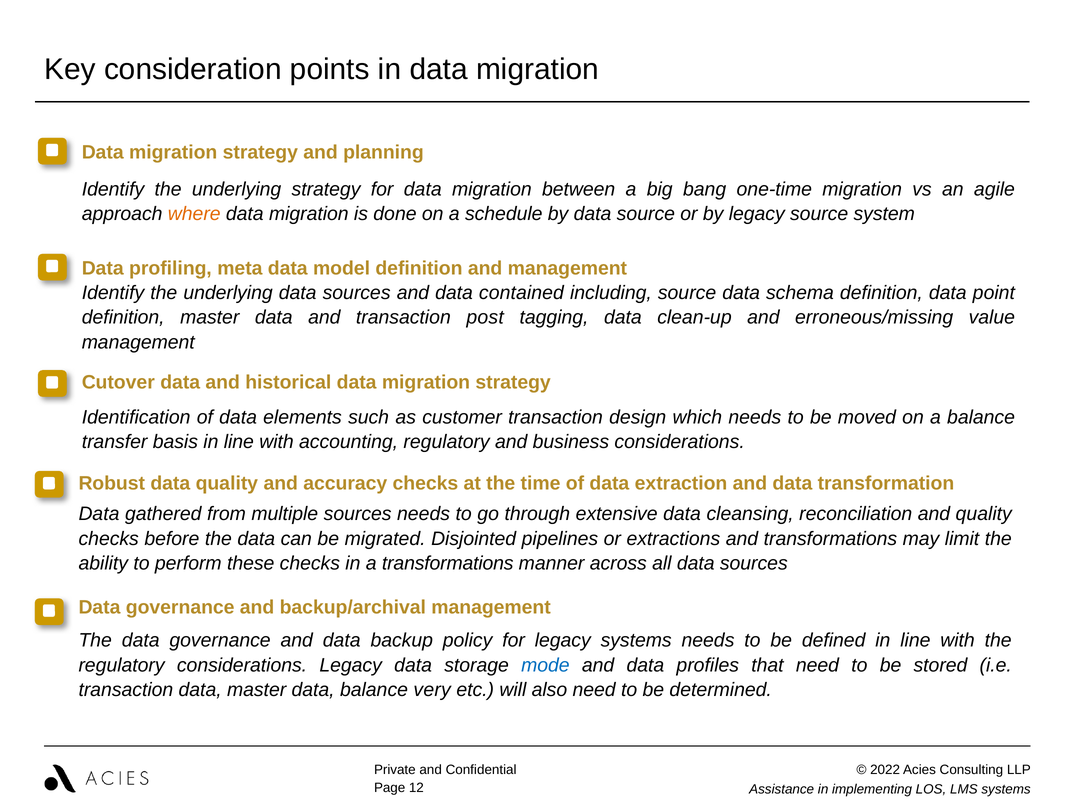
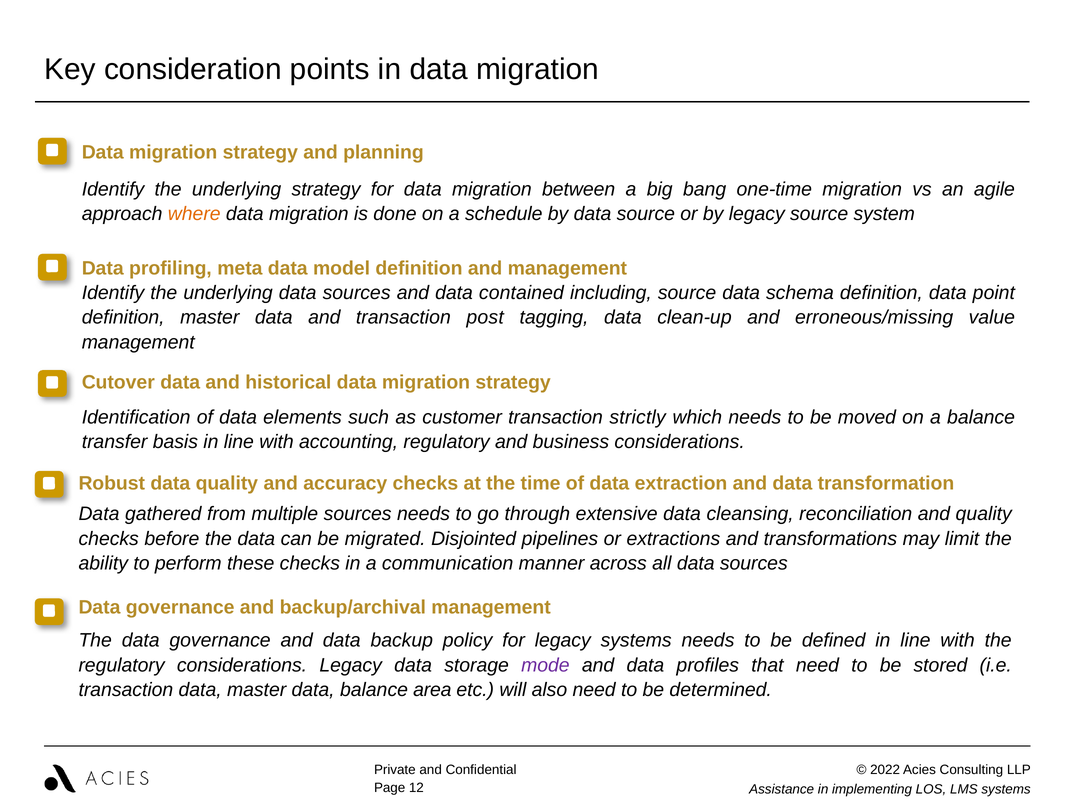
design: design -> strictly
a transformations: transformations -> communication
mode colour: blue -> purple
very: very -> area
